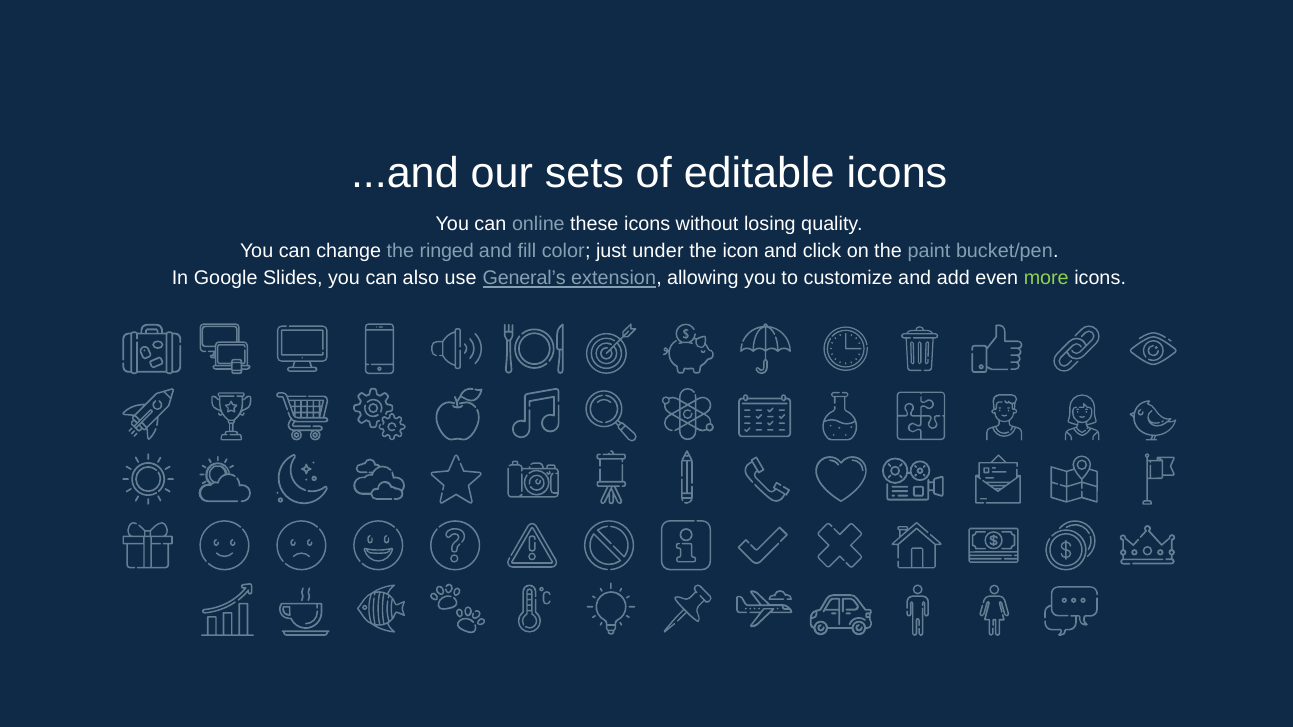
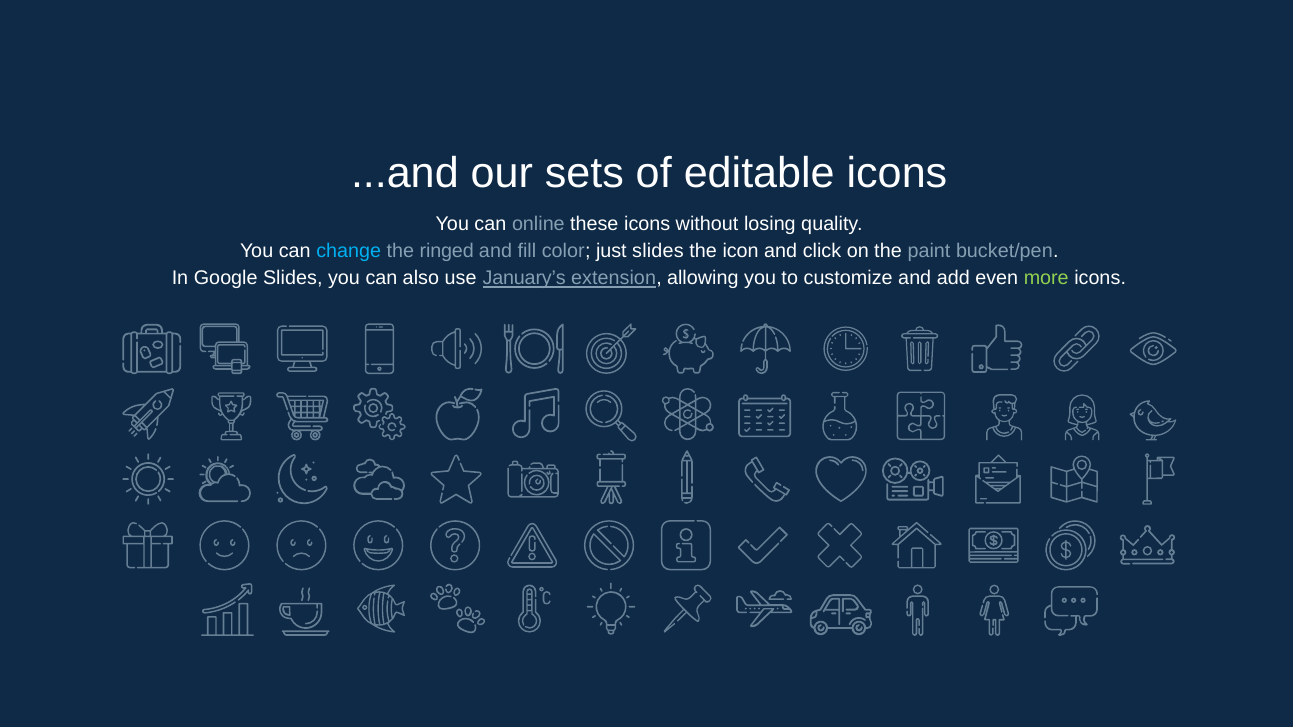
change colour: white -> light blue
just under: under -> slides
General’s: General’s -> January’s
